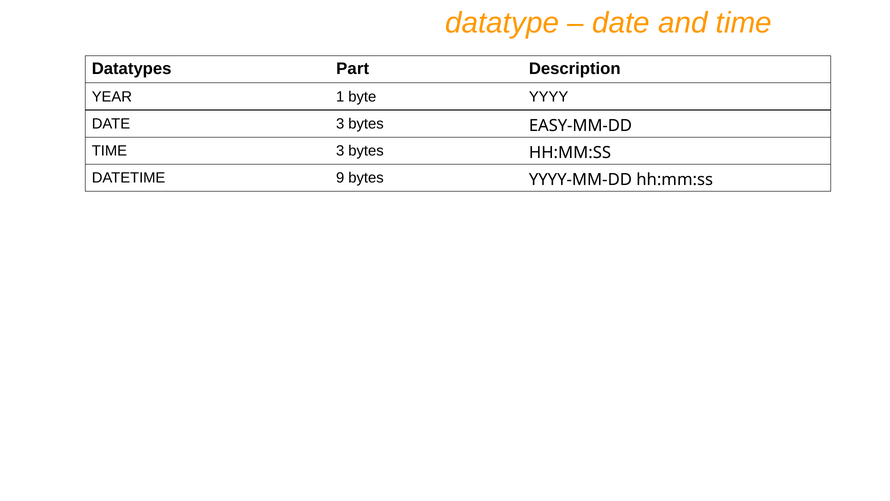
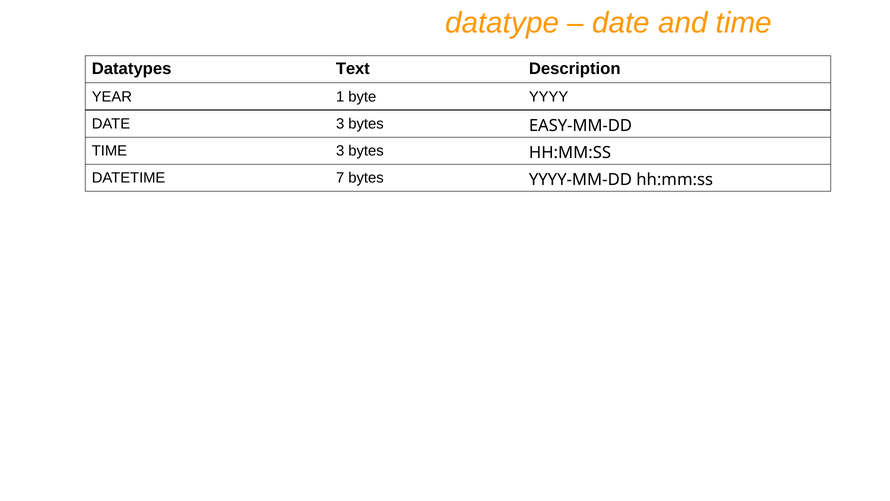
Part: Part -> Text
9: 9 -> 7
